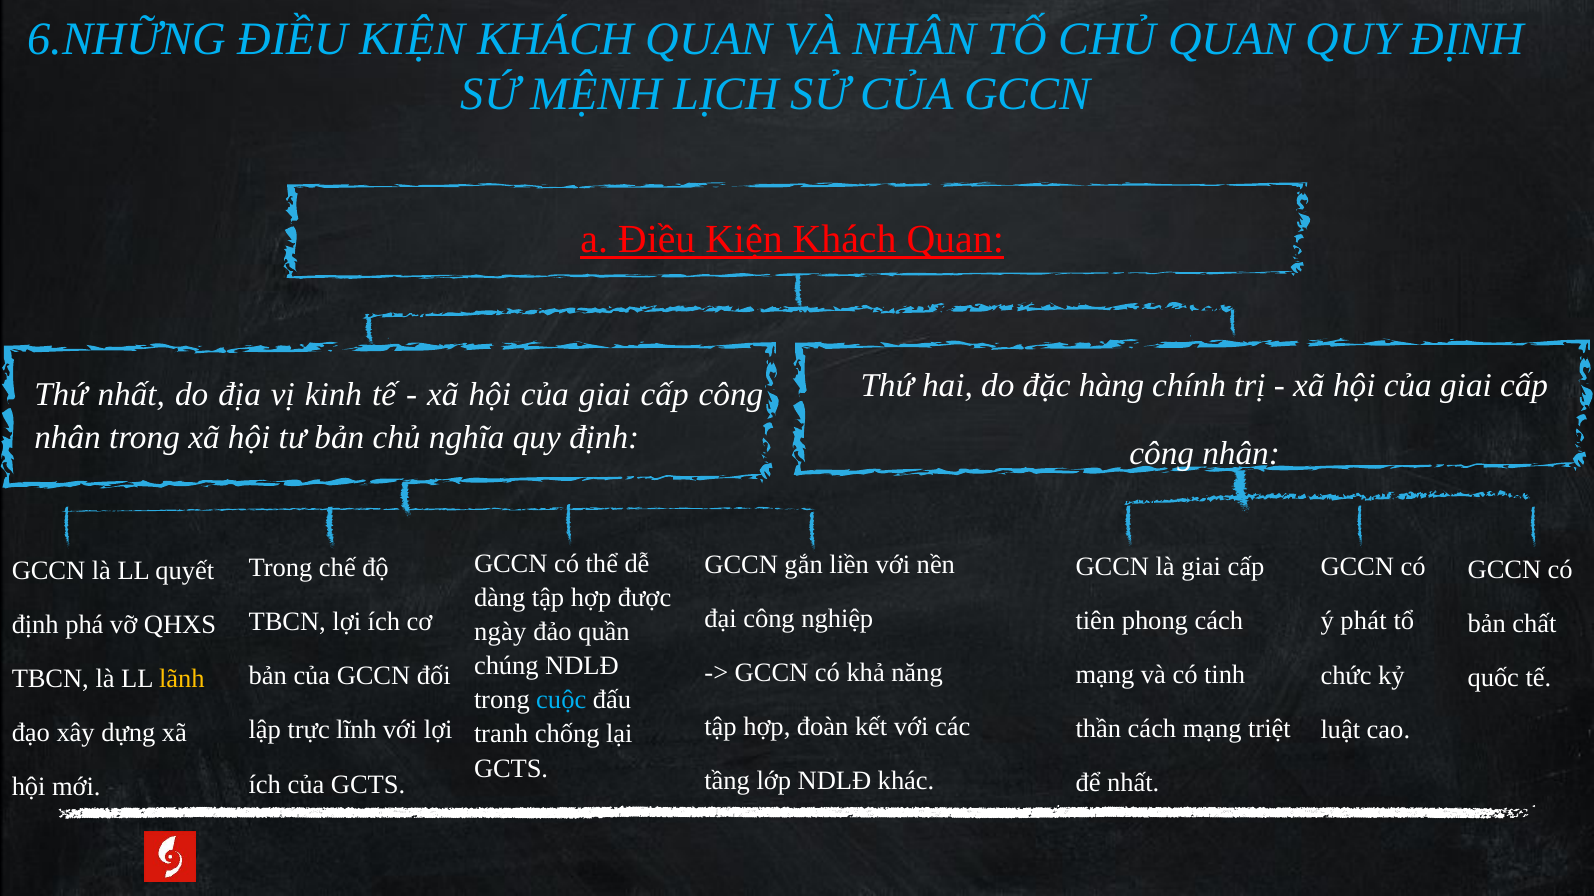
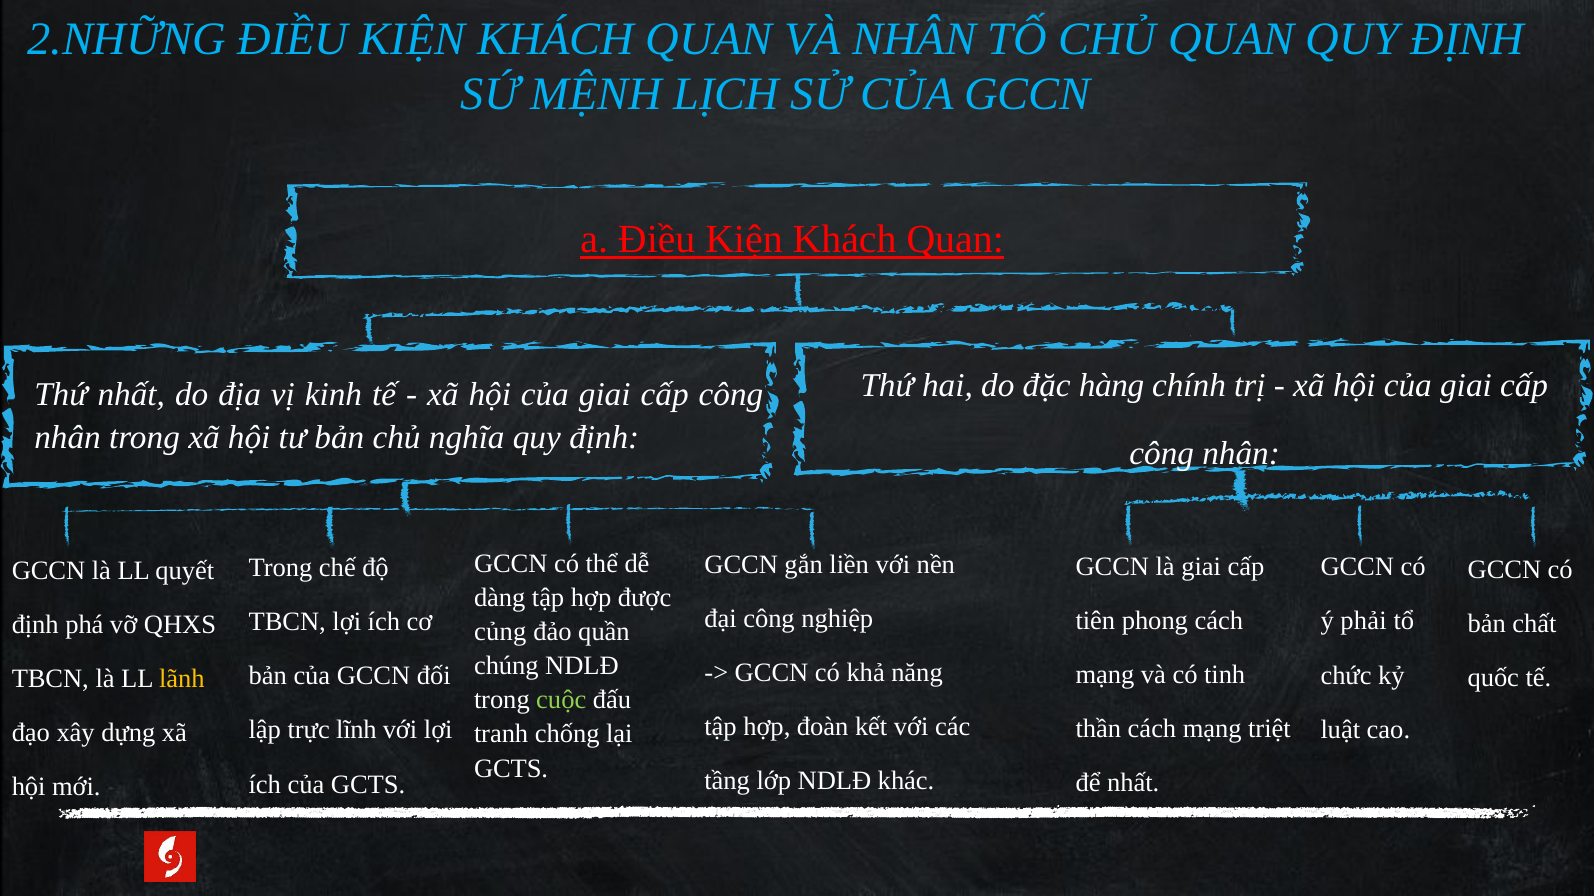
6.NHỮNG: 6.NHỮNG -> 2.NHỮNG
phát: phát -> phải
ngày: ngày -> củng
cuộc colour: light blue -> light green
